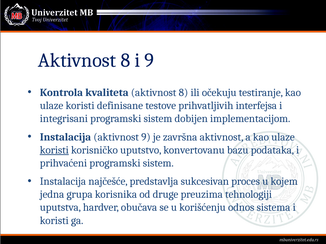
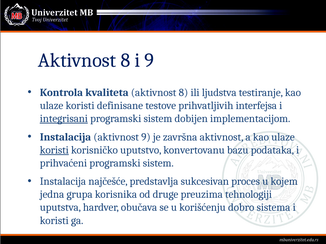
očekuju: očekuju -> ljudstva
integrisani underline: none -> present
odnos: odnos -> dobro
